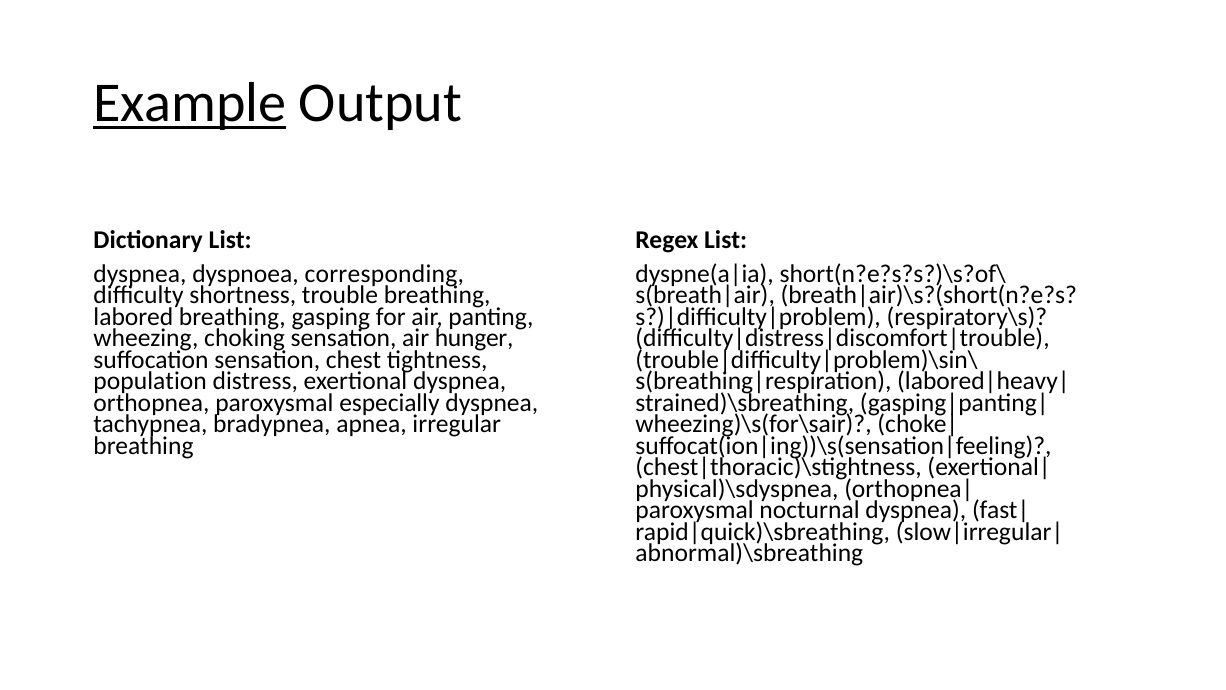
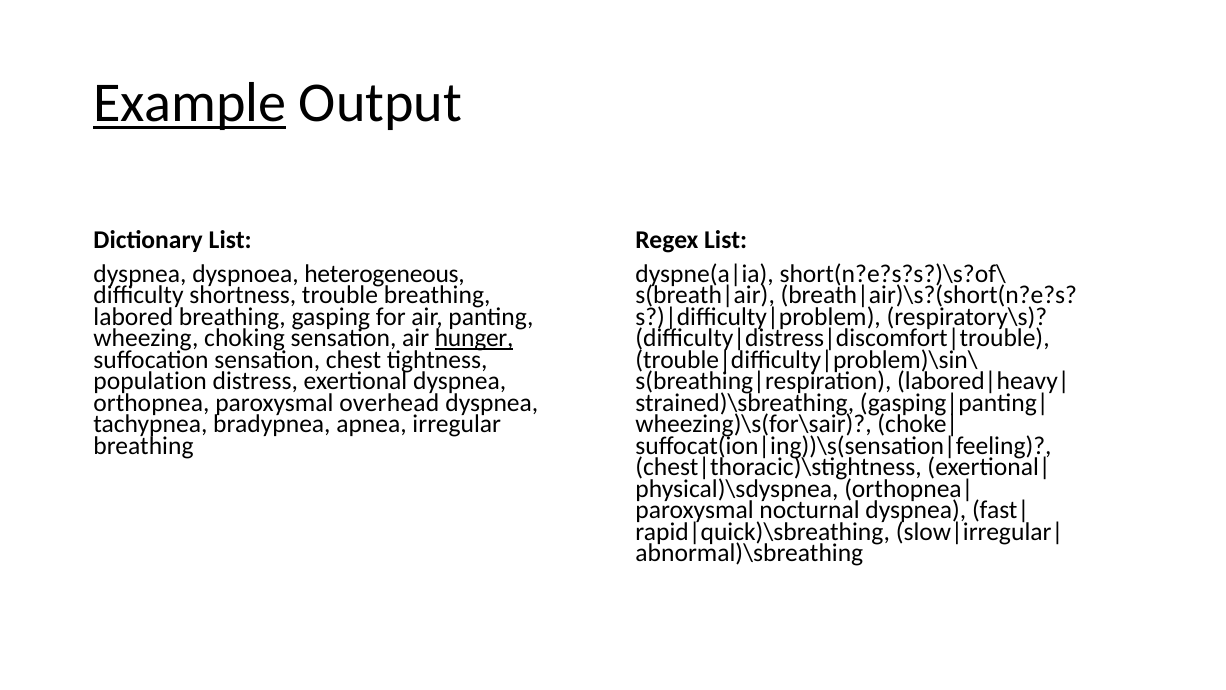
corresponding: corresponding -> heterogeneous
hunger underline: none -> present
especially: especially -> overhead
